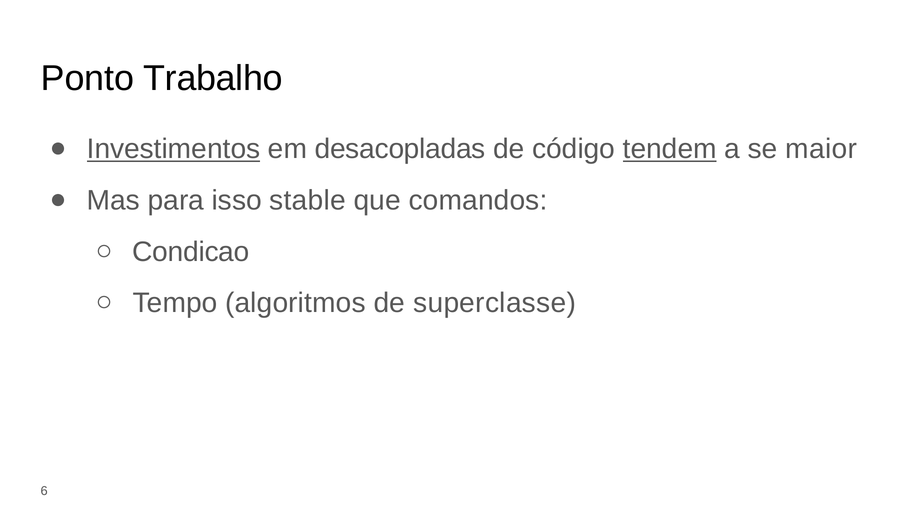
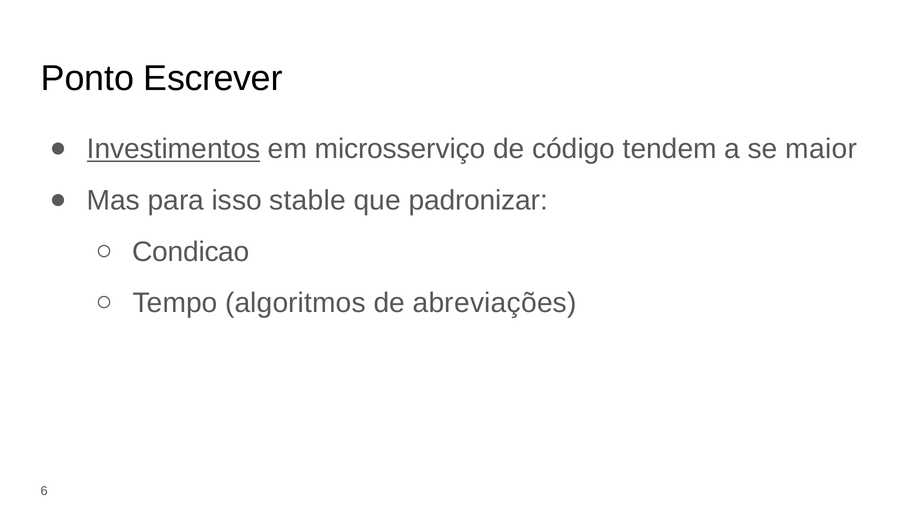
Trabalho: Trabalho -> Escrever
desacopladas: desacopladas -> microsserviço
tendem underline: present -> none
comandos: comandos -> padronizar
superclasse: superclasse -> abreviações
